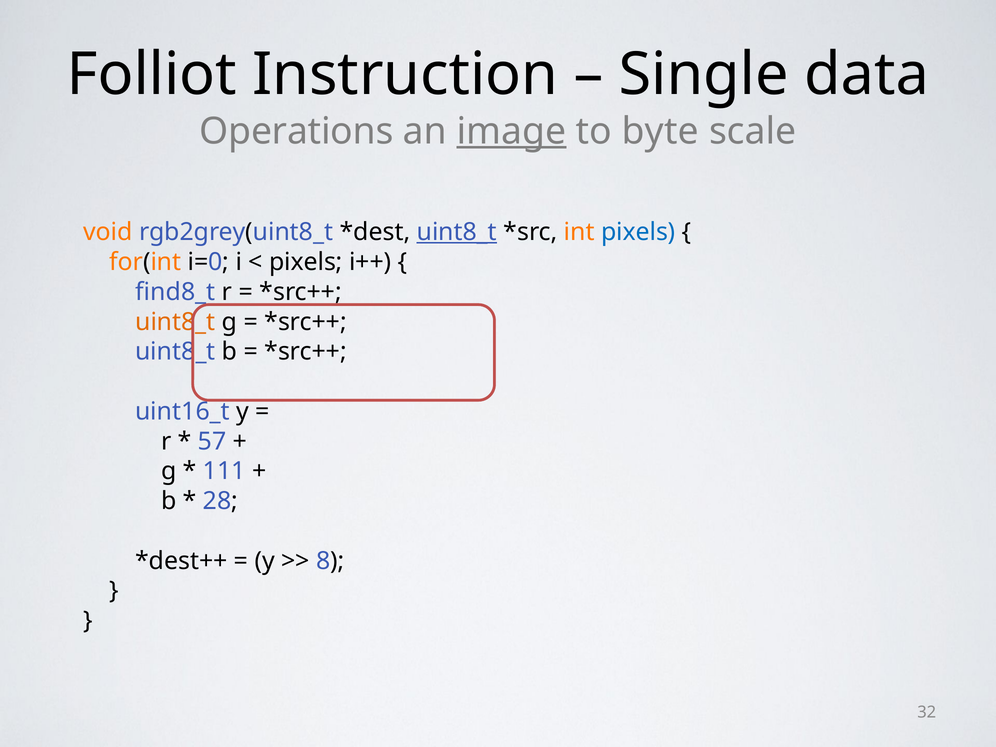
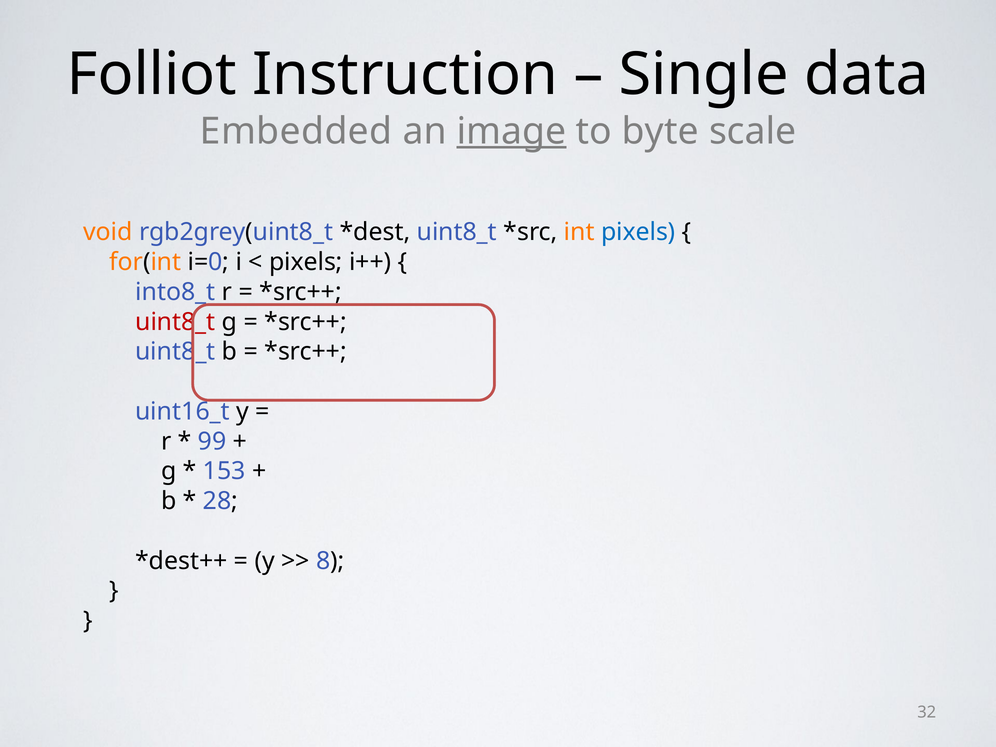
Operations: Operations -> Embedded
uint8_t at (457, 232) underline: present -> none
find8_t: find8_t -> into8_t
uint8_t at (175, 322) colour: orange -> red
57: 57 -> 99
111: 111 -> 153
